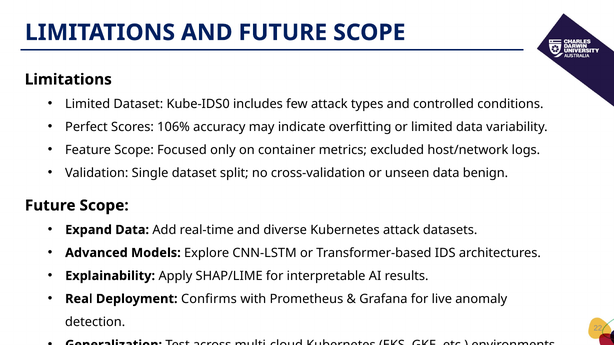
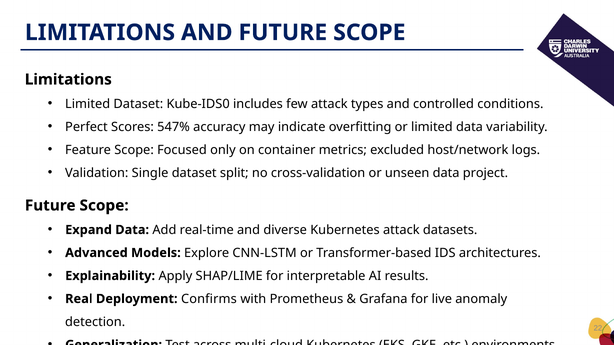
106%: 106% -> 547%
benign: benign -> project
